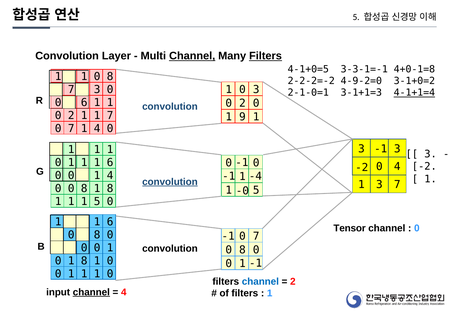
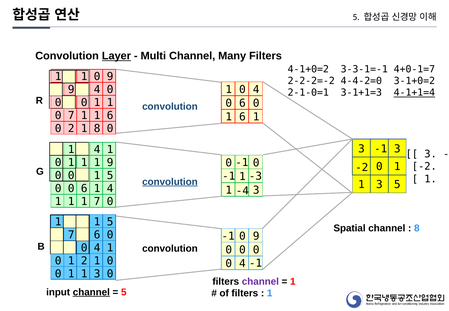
Layer underline: none -> present
Channel at (192, 56) underline: present -> none
Filters at (266, 56) underline: present -> none
4-1+0=5: 4-1+0=5 -> 4-1+0=2
4+0-1=8: 4+0-1=8 -> 4+0-1=7
1 0 8: 8 -> 9
4-9-2=0: 4-9-2=0 -> 4-4-2=0
1 0 3: 3 -> 4
7 at (71, 89): 7 -> 9
3 at (97, 89): 3 -> 4
6 at (84, 102): 6 -> 0
2 at (242, 103): 2 -> 6
2 at (71, 115): 2 -> 7
1 1 7: 7 -> 6
9 at (242, 117): 9 -> 6
7 at (71, 128): 7 -> 2
4 at (97, 128): 4 -> 8
1 at (97, 150): 1 -> 4
6 at (110, 163): 6 -> 9
4 at (397, 167): 4 -> 1
4 at (110, 176): 4 -> 5
-4: -4 -> -3
3 7: 7 -> 5
0 0 8: 8 -> 6
8 at (110, 188): 8 -> 4
5 at (256, 190): 5 -> 3
-0: -0 -> -4
1 1 1 5: 5 -> 7
6 at (110, 222): 6 -> 5
Tensor: Tensor -> Spatial
0 at (417, 228): 0 -> 8
0 at (71, 235): 0 -> 7
8 at (97, 235): 8 -> 6
7 at (256, 236): 7 -> 9
0 at (97, 248): 0 -> 4
8 at (242, 250): 8 -> 0
8 at (84, 261): 8 -> 2
1 at (242, 263): 1 -> 4
1 at (97, 274): 1 -> 3
channel at (260, 281) colour: blue -> purple
2 at (293, 281): 2 -> 1
4 at (124, 292): 4 -> 5
